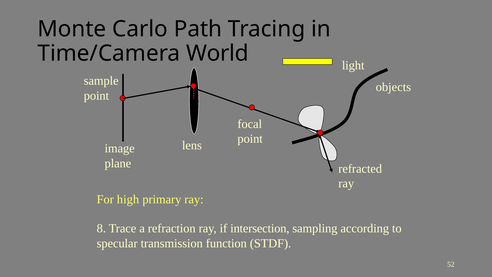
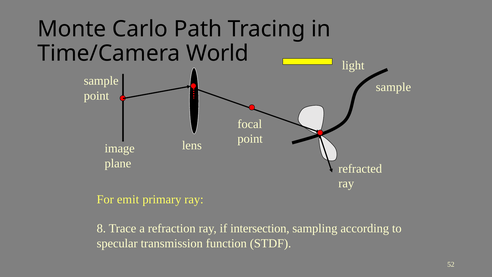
objects at (393, 87): objects -> sample
high: high -> emit
